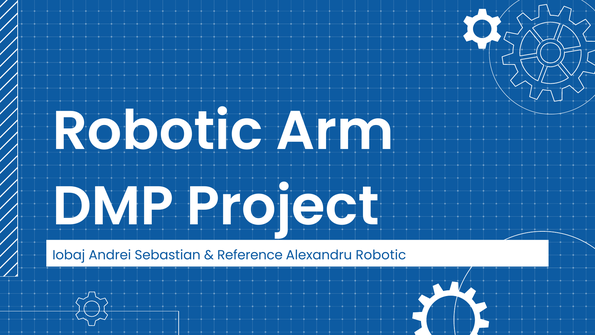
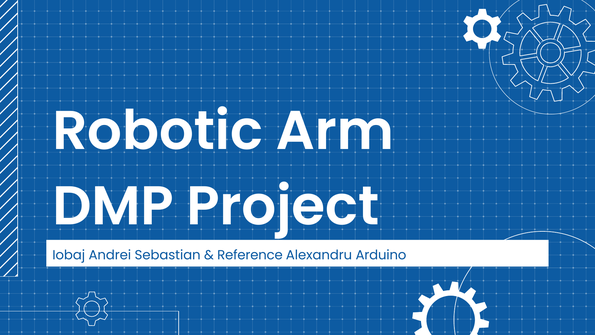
Alexandru Robotic: Robotic -> Arduino
